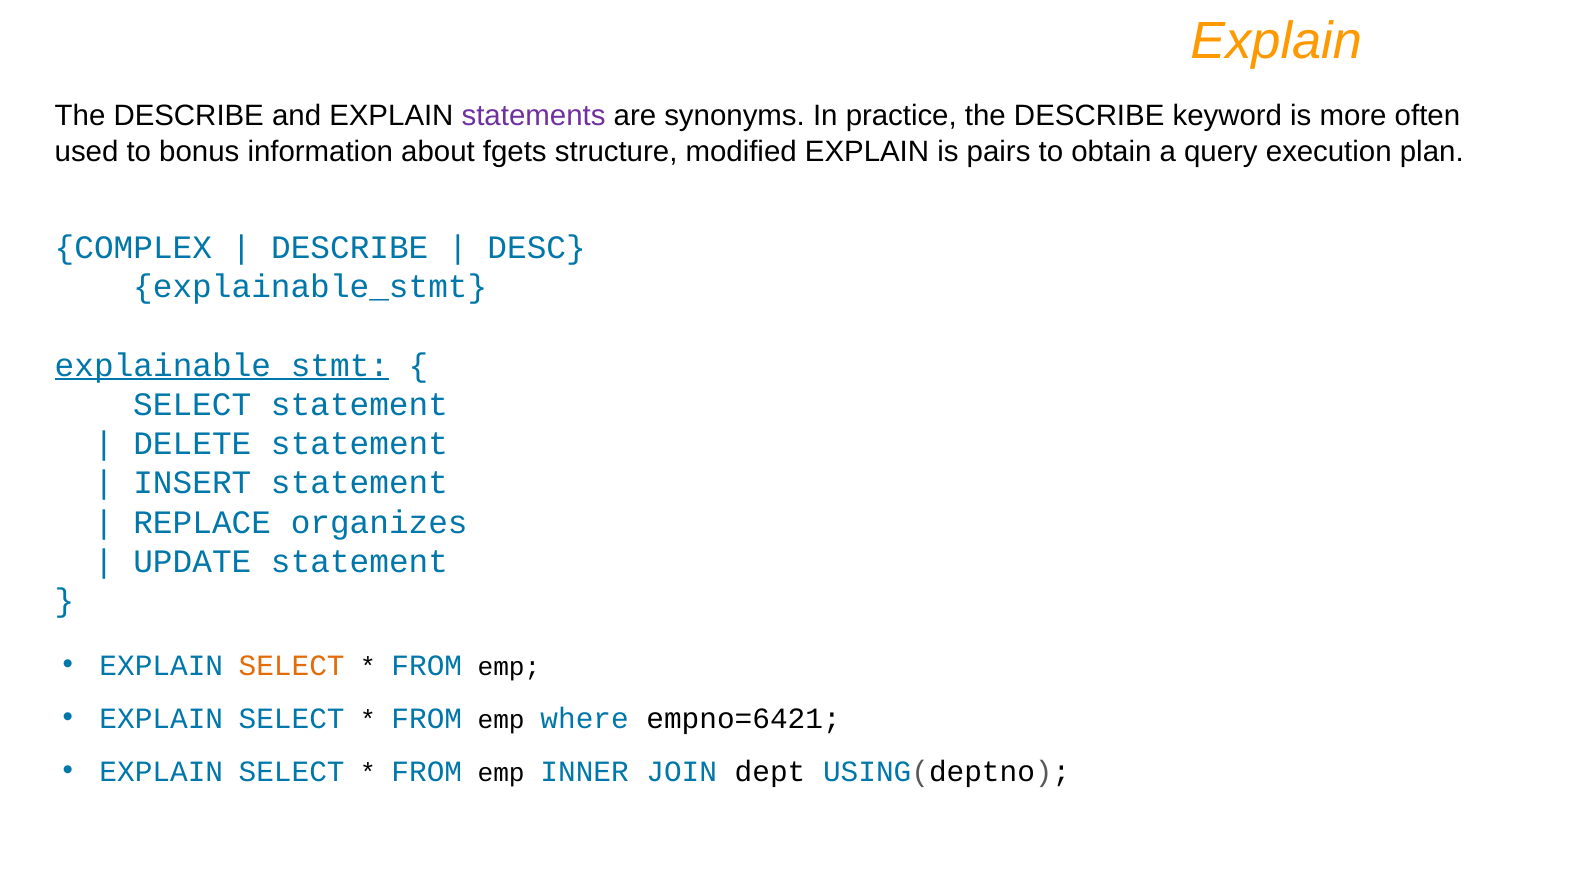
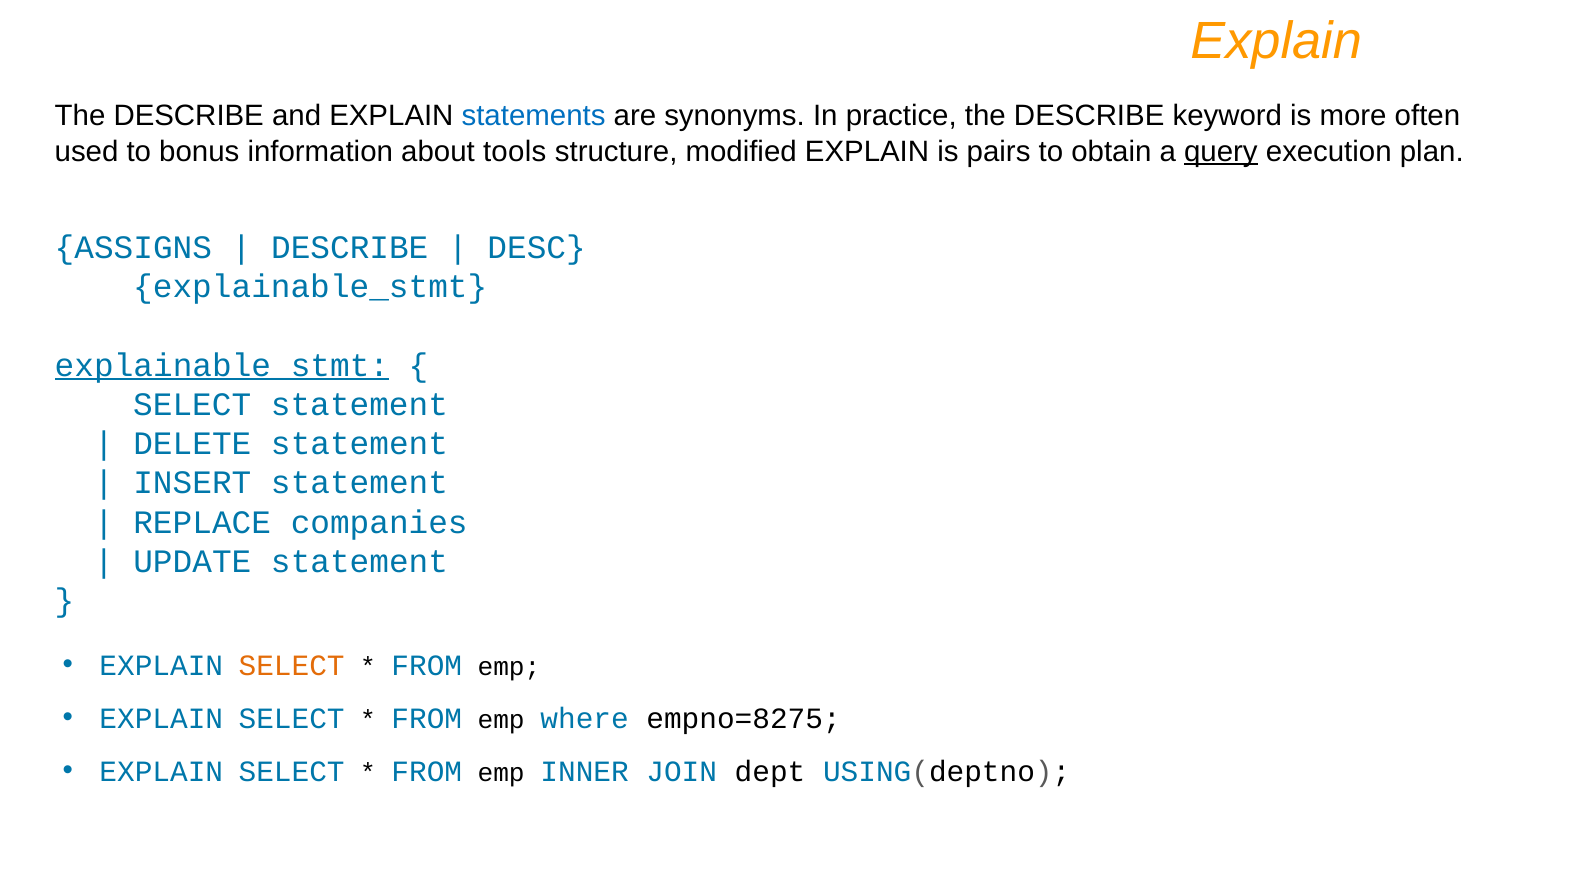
statements colour: purple -> blue
fgets: fgets -> tools
query underline: none -> present
COMPLEX: COMPLEX -> ASSIGNS
organizes: organizes -> companies
empno=6421: empno=6421 -> empno=8275
